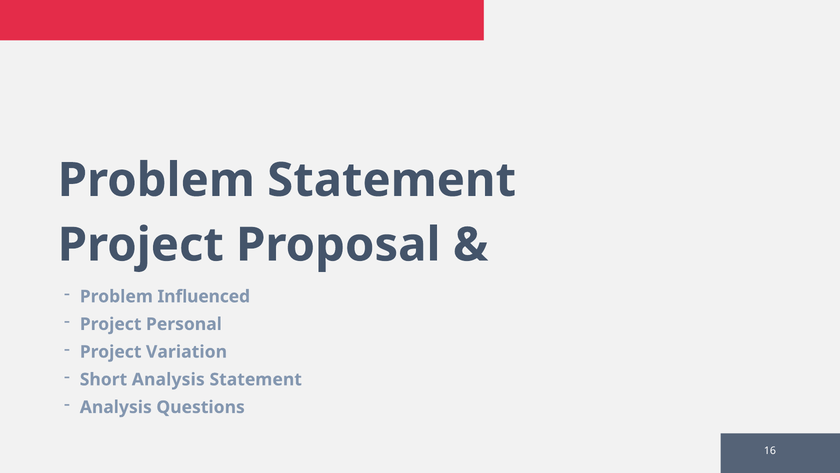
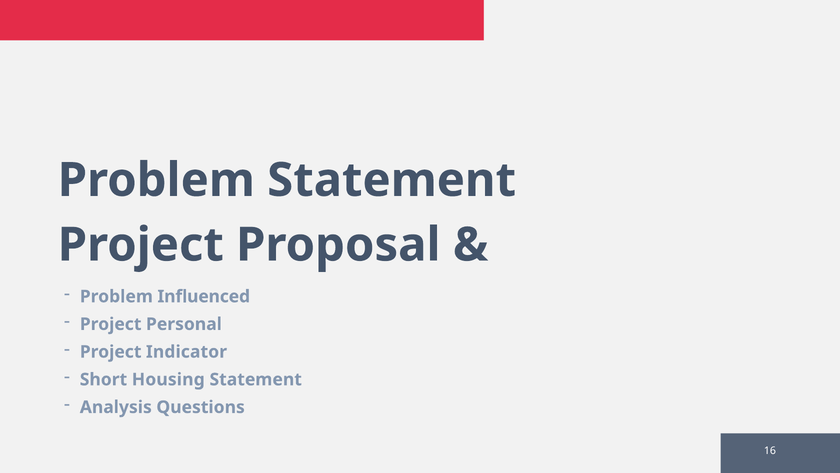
Variation: Variation -> Indicator
Short Analysis: Analysis -> Housing
